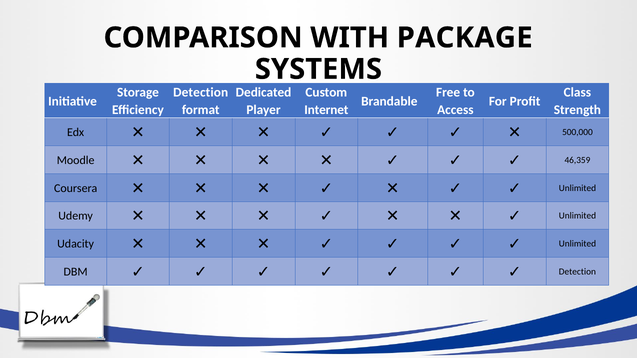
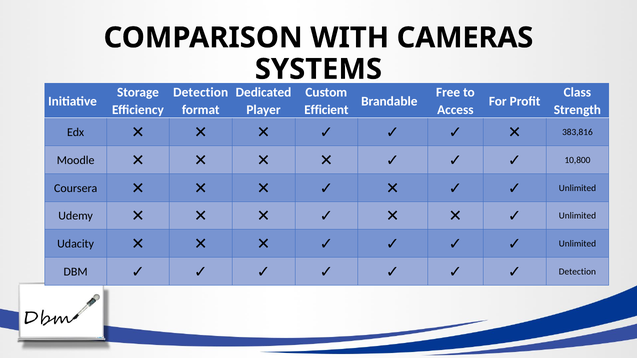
PACKAGE: PACKAGE -> CAMERAS
Internet: Internet -> Efficient
500,000: 500,000 -> 383,816
46,359: 46,359 -> 10,800
